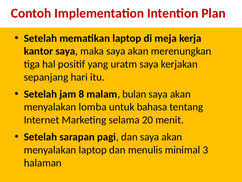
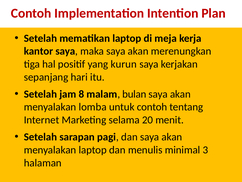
uratm: uratm -> kurun
untuk bahasa: bahasa -> contoh
